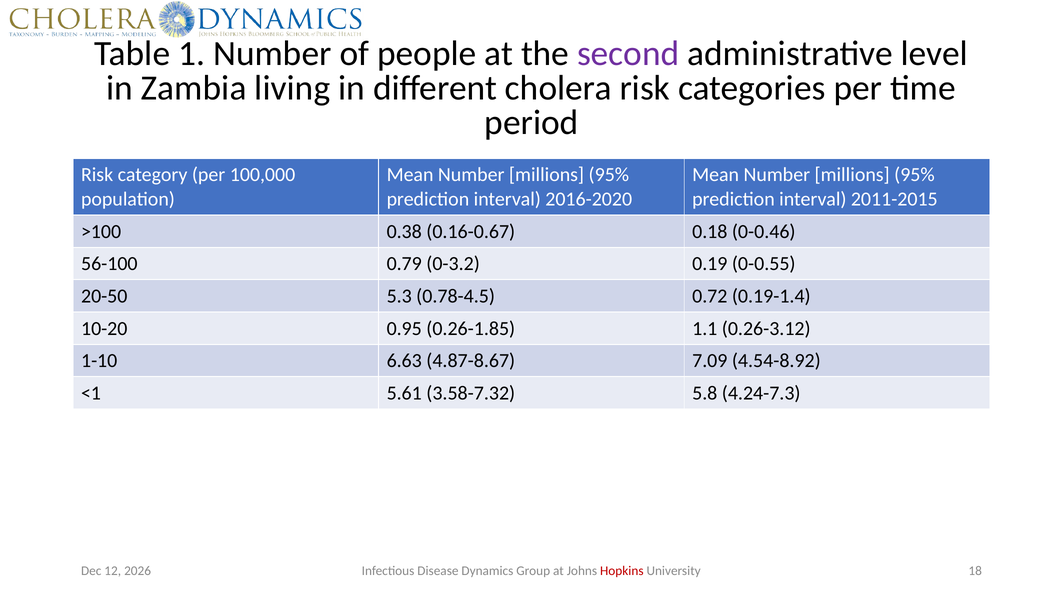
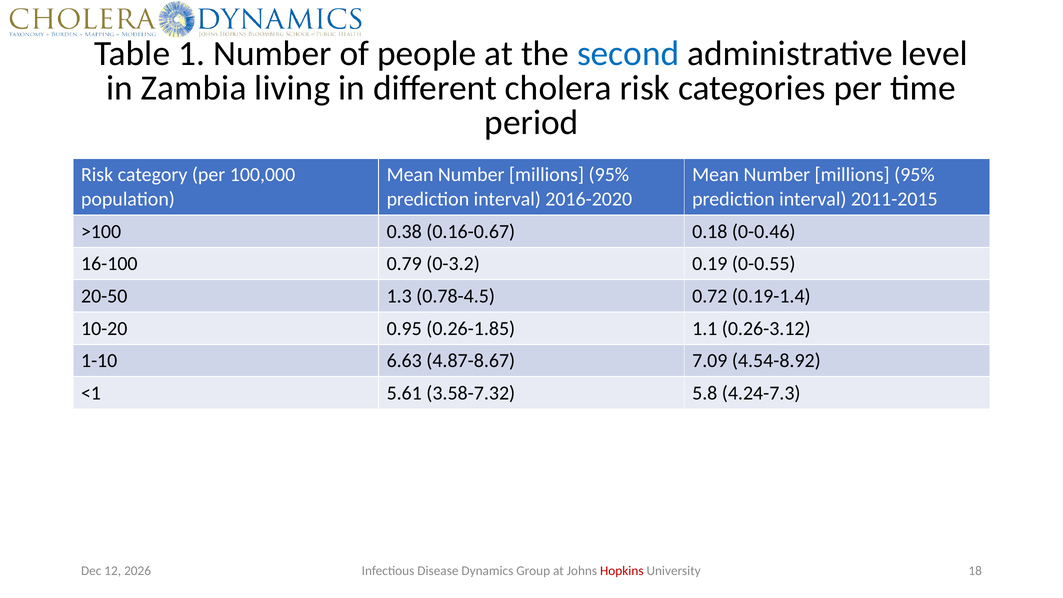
second colour: purple -> blue
56-100: 56-100 -> 16-100
5.3: 5.3 -> 1.3
